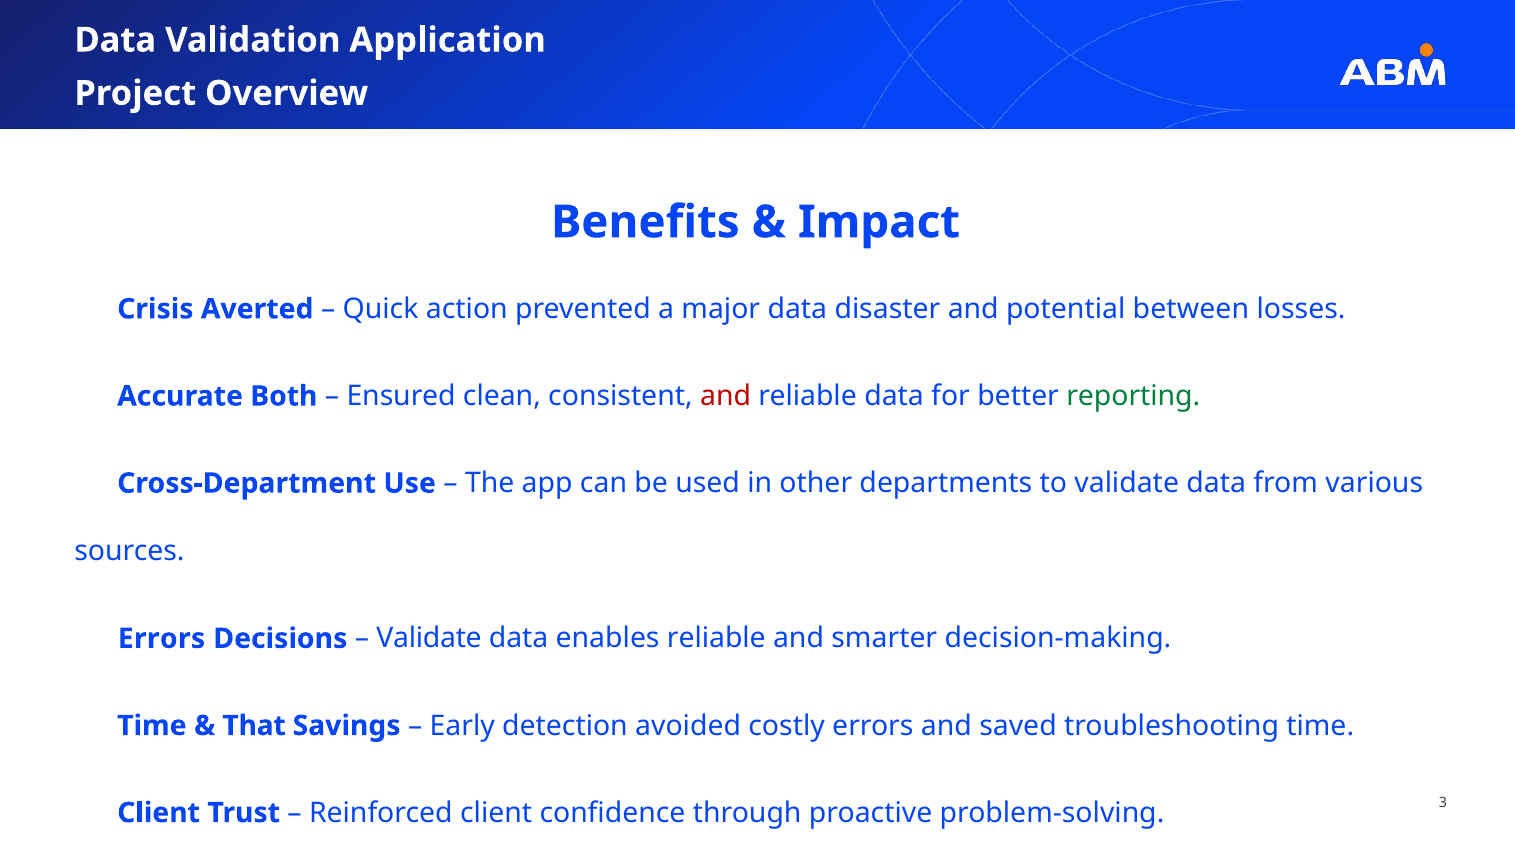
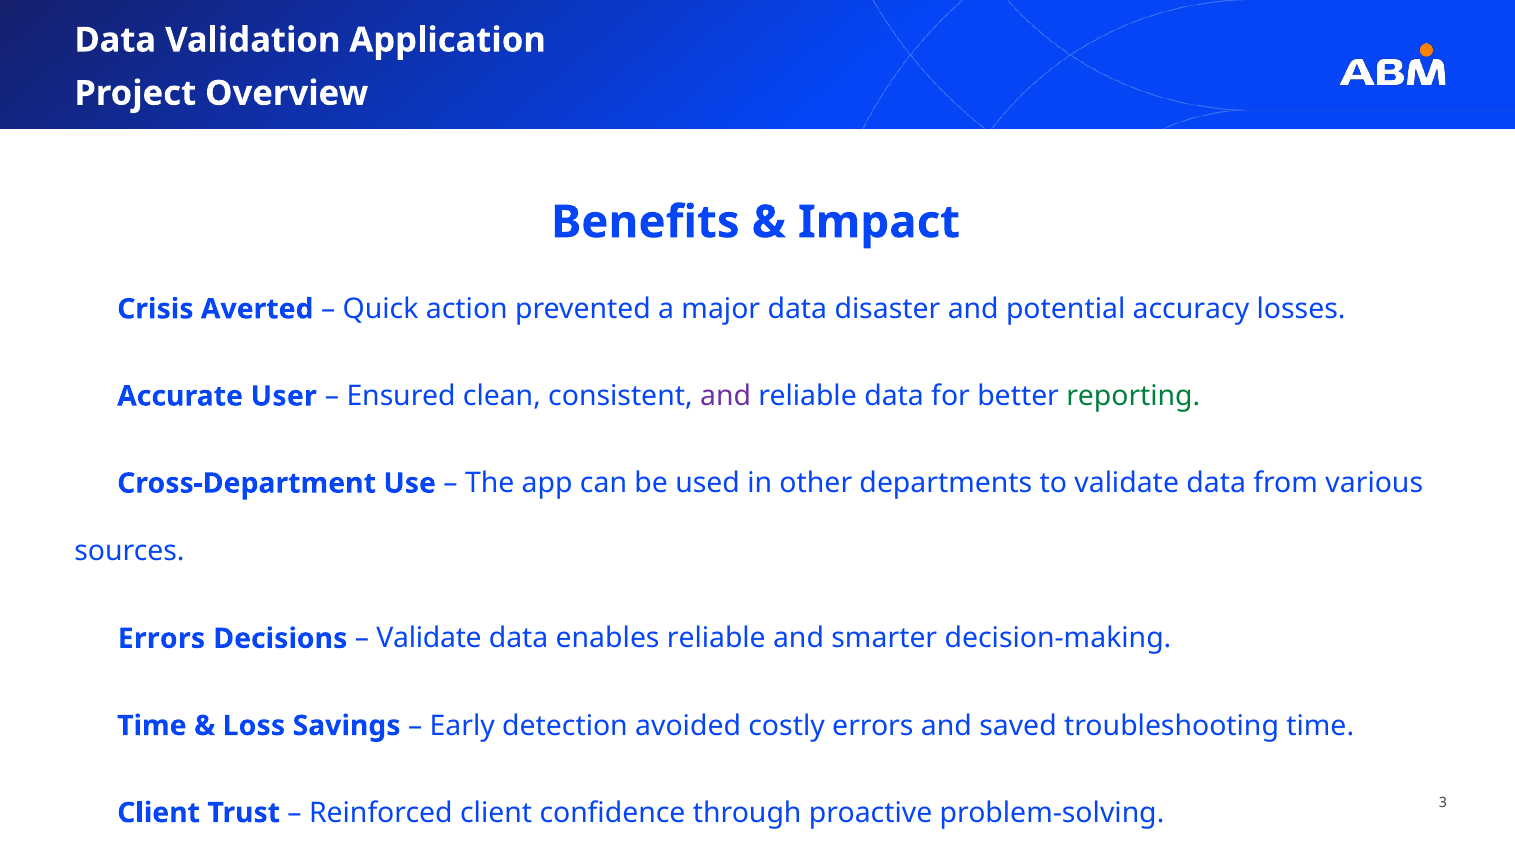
between: between -> accuracy
Both: Both -> User
and at (726, 396) colour: red -> purple
That: That -> Loss
